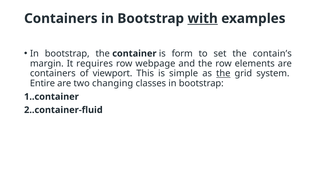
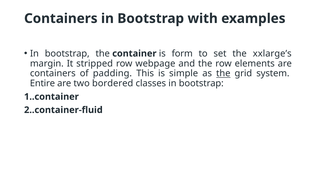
with underline: present -> none
contain’s: contain’s -> xxlarge’s
requires: requires -> stripped
viewport: viewport -> padding
changing: changing -> bordered
